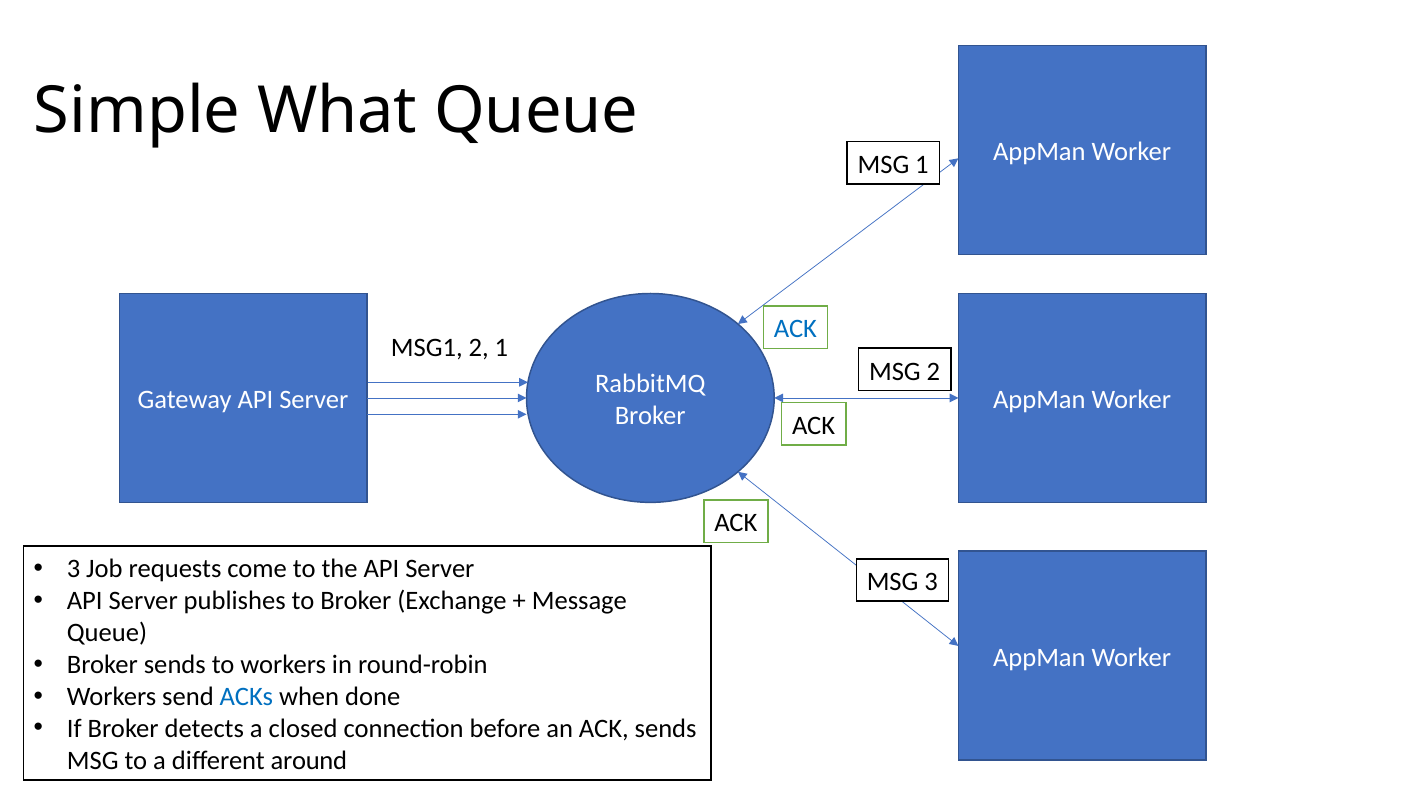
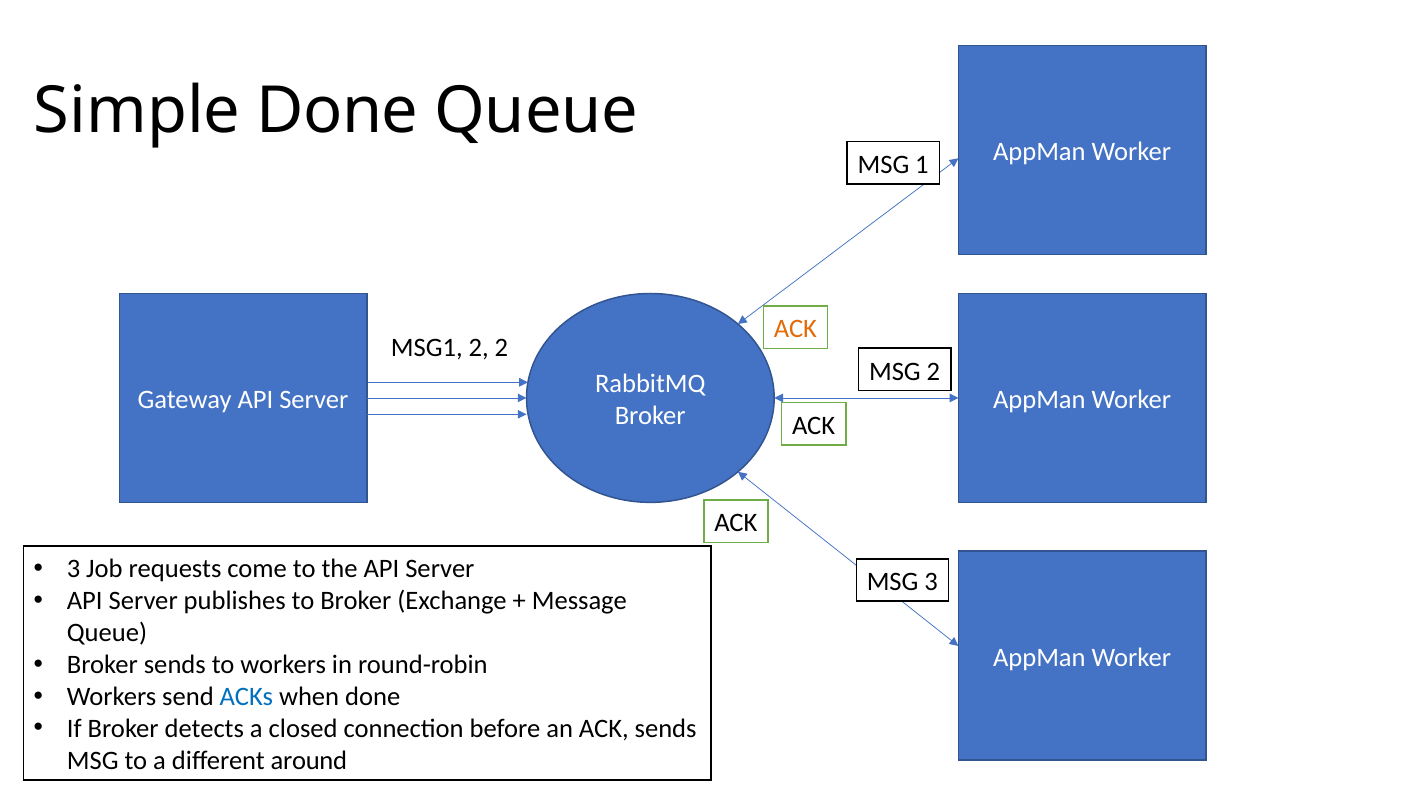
Simple What: What -> Done
ACK at (795, 329) colour: blue -> orange
2 1: 1 -> 2
